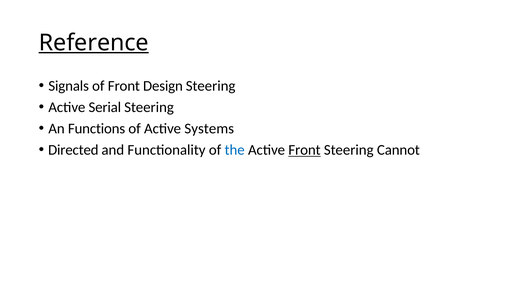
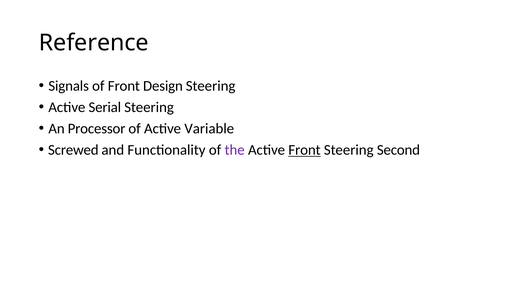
Reference underline: present -> none
Functions: Functions -> Processor
Systems: Systems -> Variable
Directed: Directed -> Screwed
the colour: blue -> purple
Cannot: Cannot -> Second
